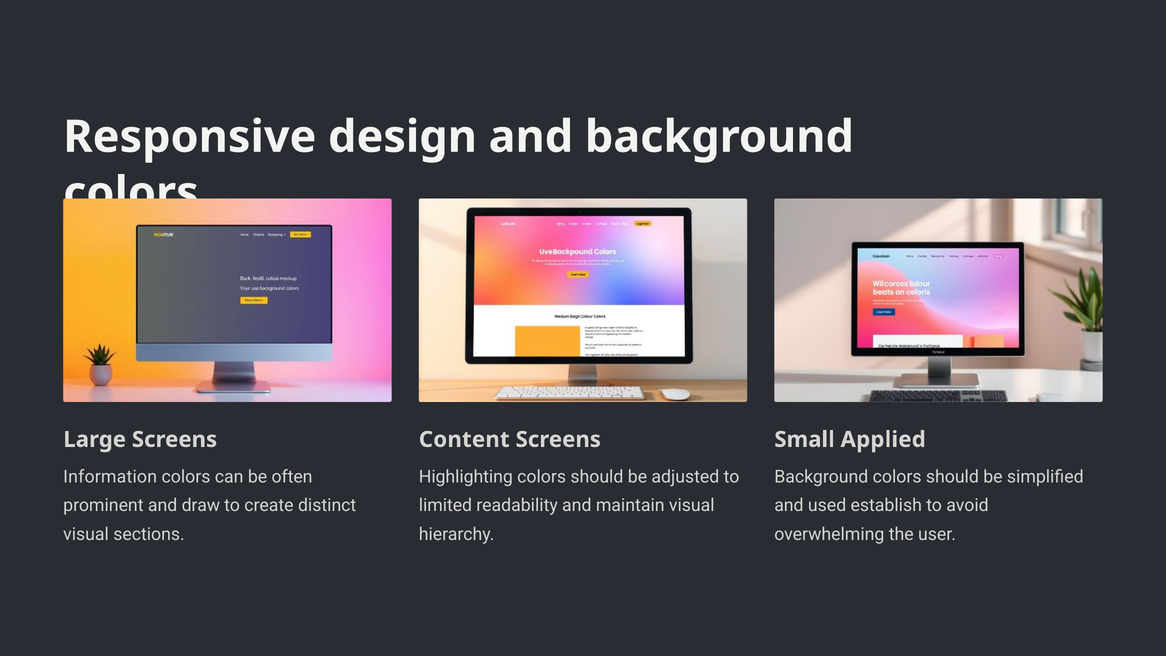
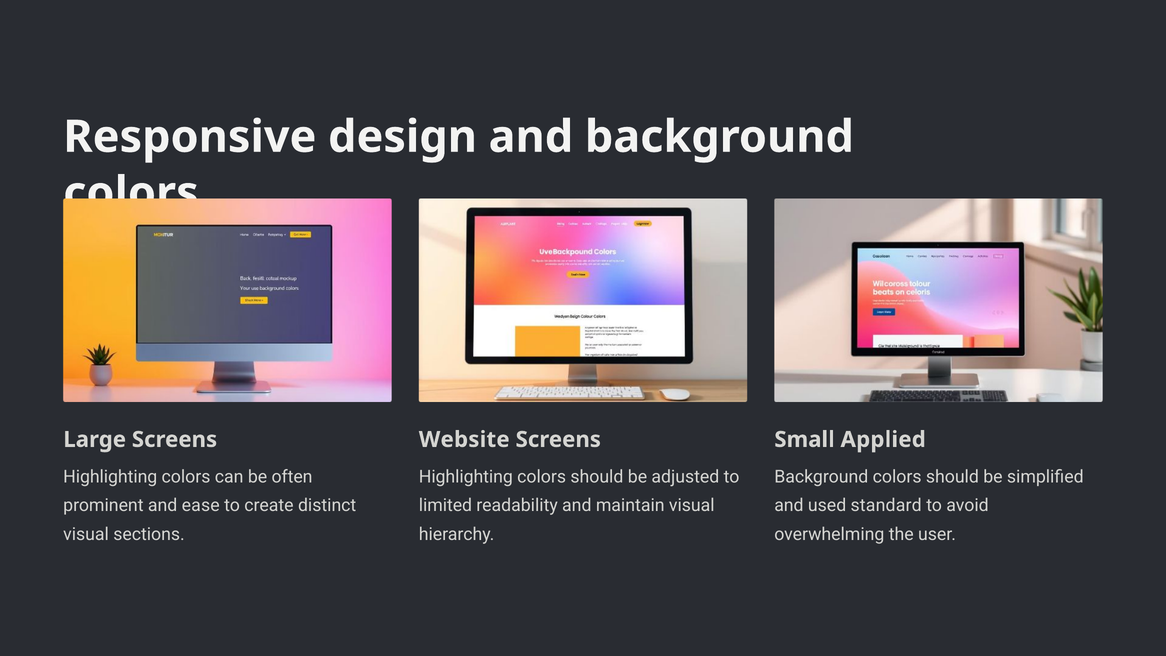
Content: Content -> Website
Information at (110, 477): Information -> Highlighting
draw: draw -> ease
establish: establish -> standard
